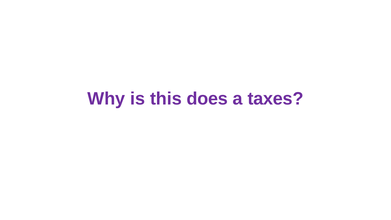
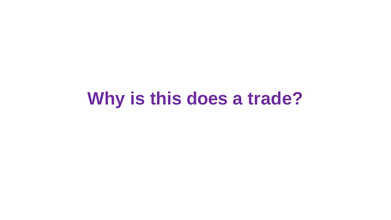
taxes: taxes -> trade
